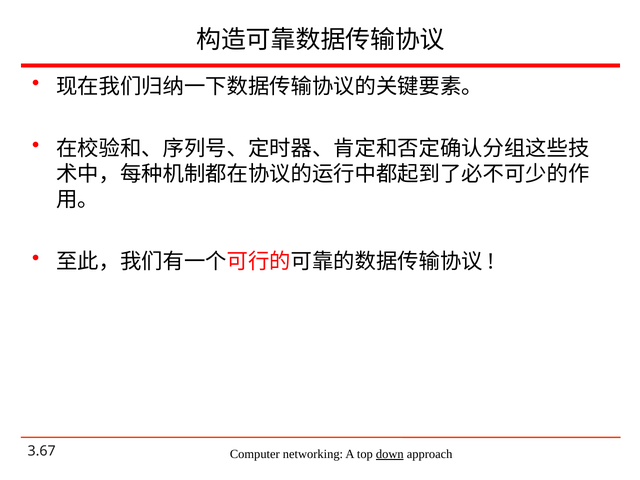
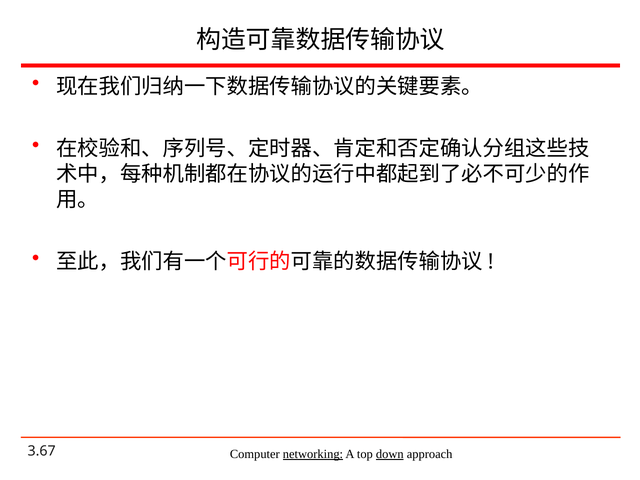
networking underline: none -> present
